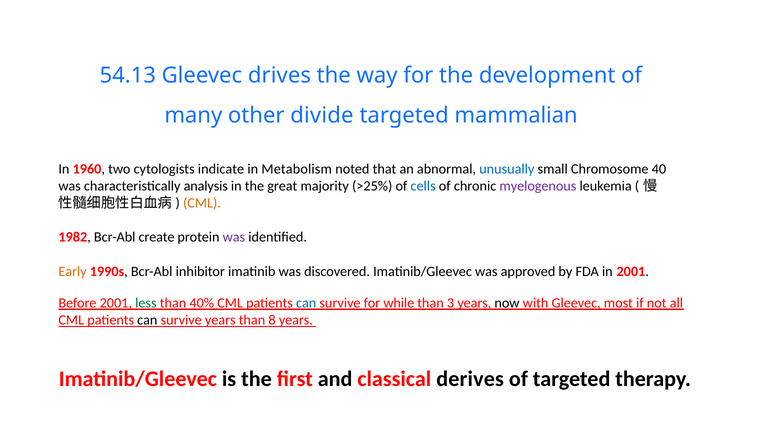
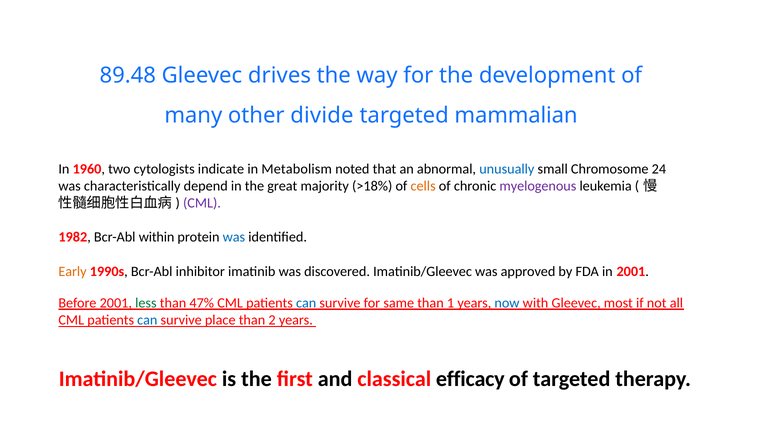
54.13: 54.13 -> 89.48
40: 40 -> 24
analysis: analysis -> depend
>25%: >25% -> >18%
cells colour: blue -> orange
CML at (202, 203) colour: orange -> purple
create: create -> within
was at (234, 237) colour: purple -> blue
40%: 40% -> 47%
while: while -> same
3: 3 -> 1
now colour: black -> blue
can at (147, 320) colour: black -> blue
survive years: years -> place
8: 8 -> 2
derives: derives -> efficacy
